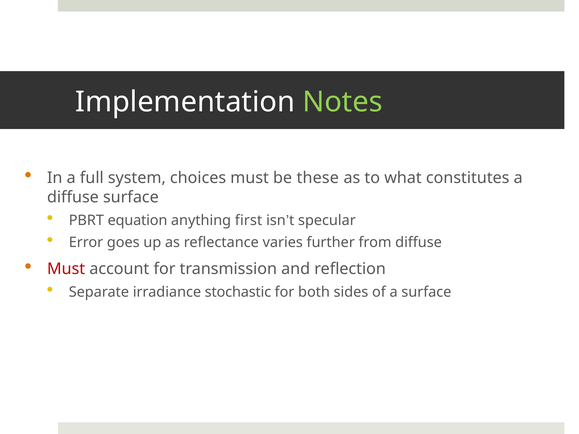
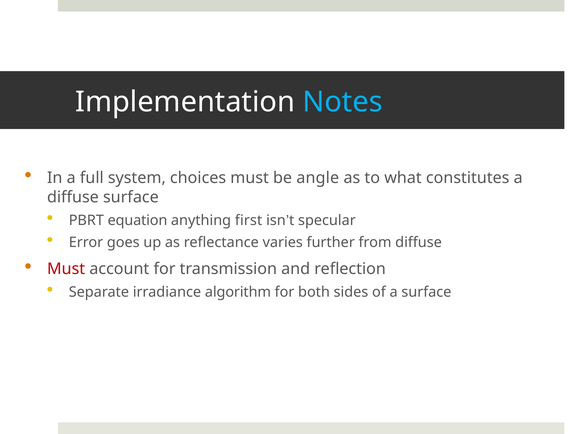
Notes colour: light green -> light blue
these: these -> angle
stochastic: stochastic -> algorithm
